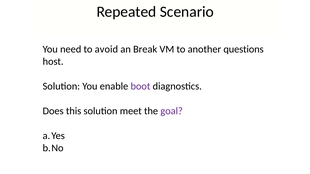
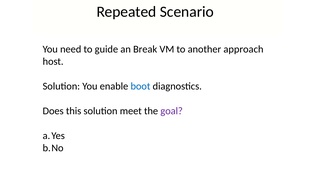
avoid: avoid -> guide
questions: questions -> approach
boot colour: purple -> blue
